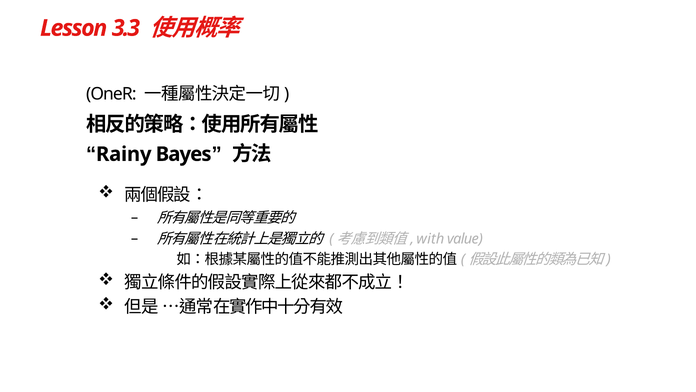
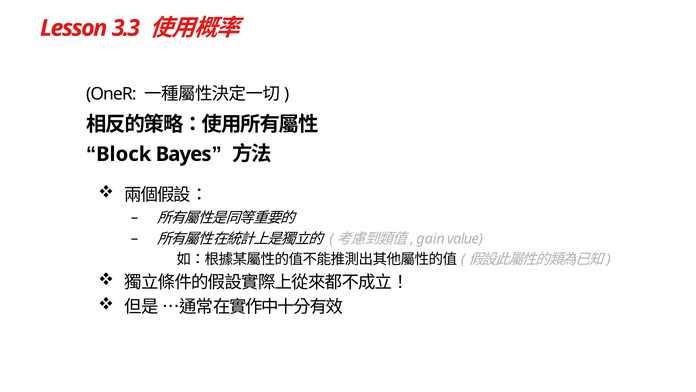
Rainy: Rainy -> Block
with: with -> gain
